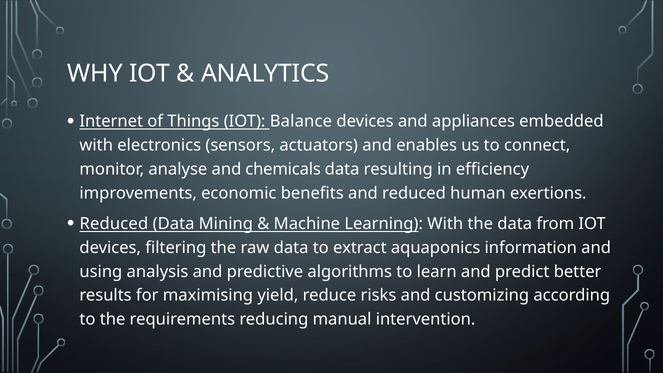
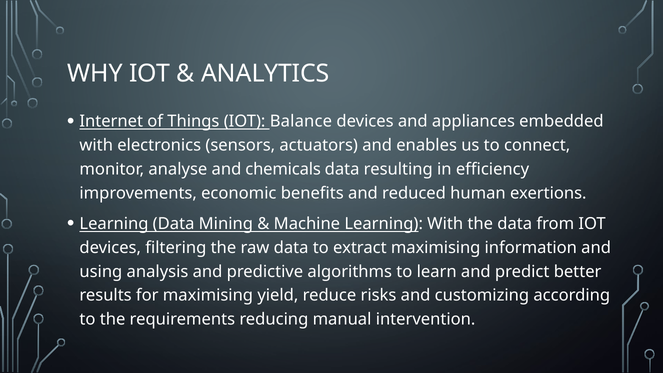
Reduced at (114, 224): Reduced -> Learning
extract aquaponics: aquaponics -> maximising
